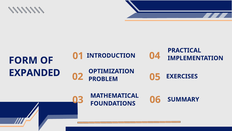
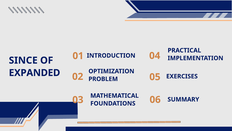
FORM: FORM -> SINCE
